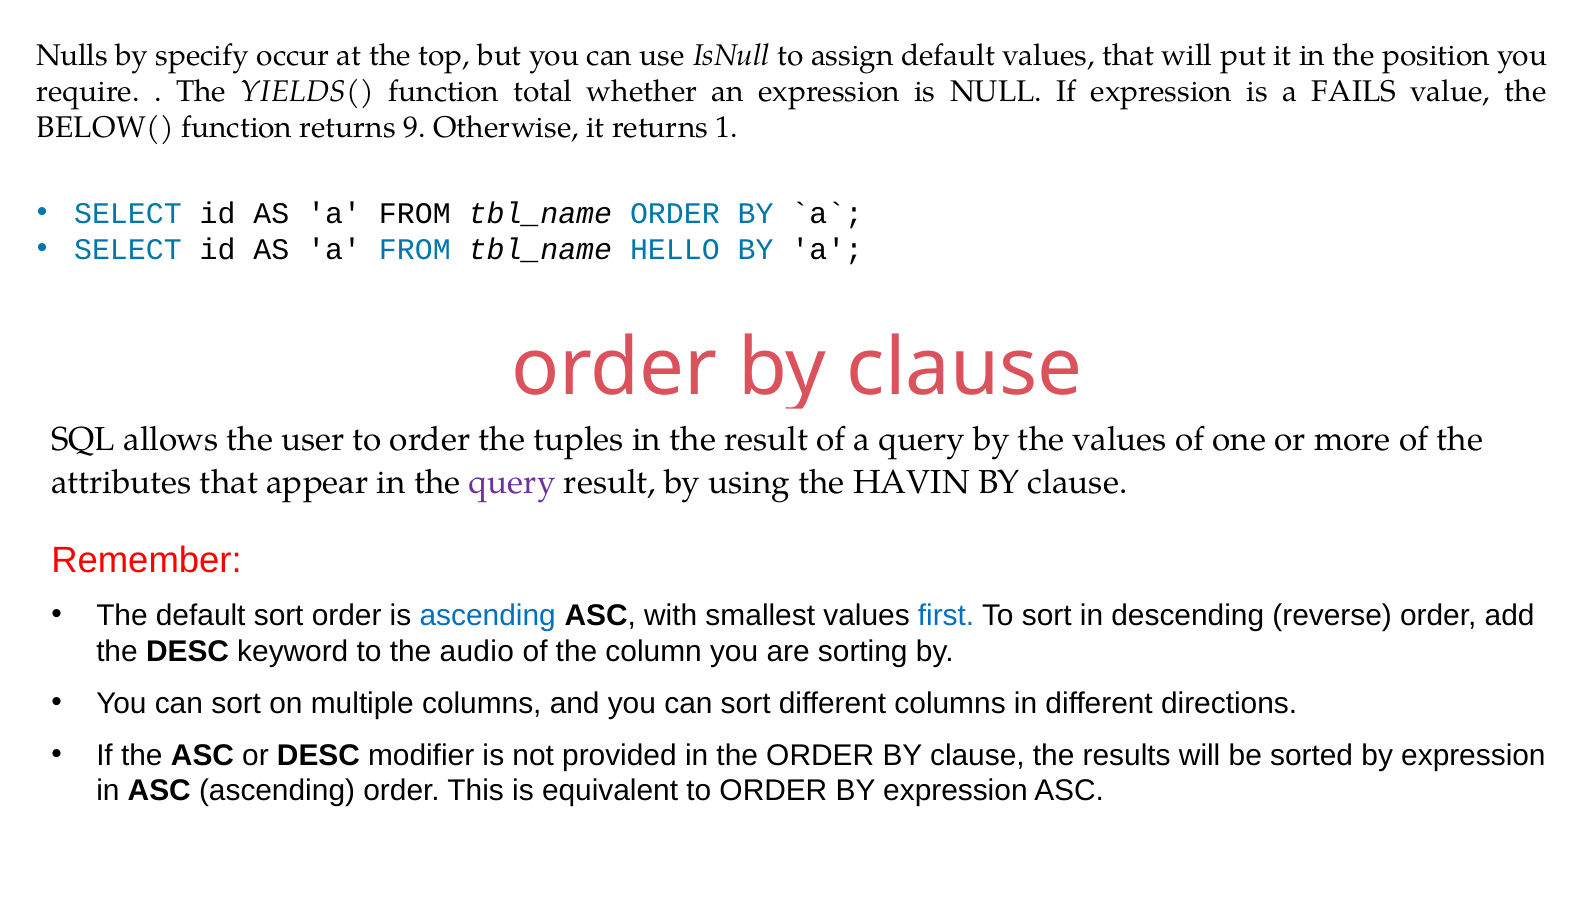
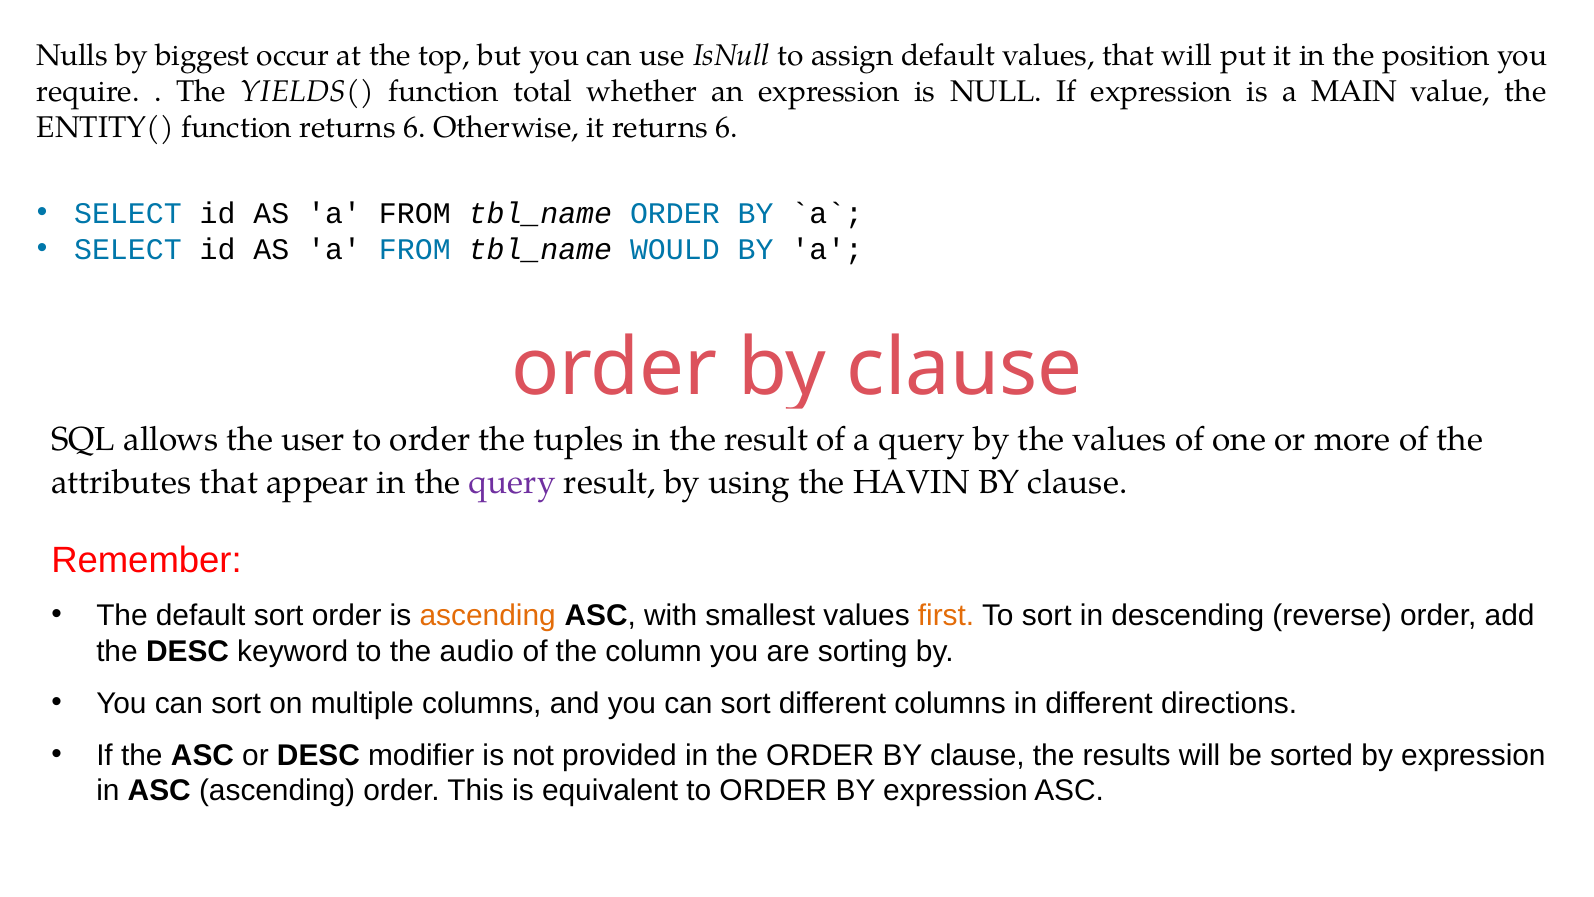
specify: specify -> biggest
FAILS: FAILS -> MAIN
BELOW(: BELOW( -> ENTITY(
function returns 9: 9 -> 6
it returns 1: 1 -> 6
HELLO: HELLO -> WOULD
ascending at (488, 615) colour: blue -> orange
first colour: blue -> orange
